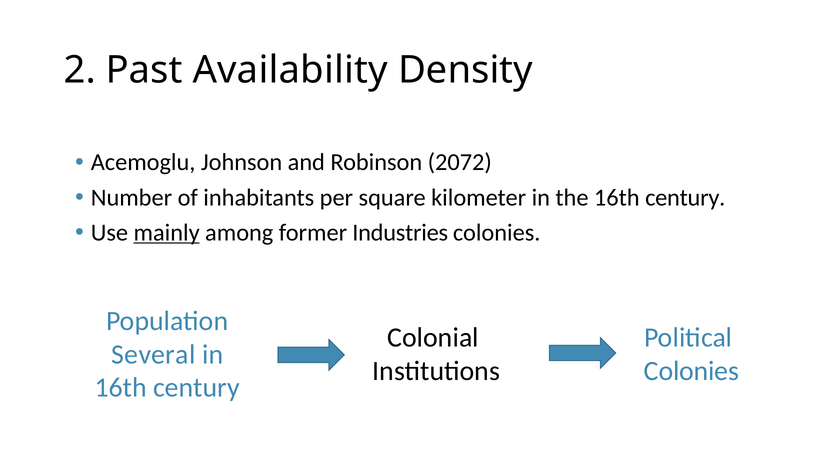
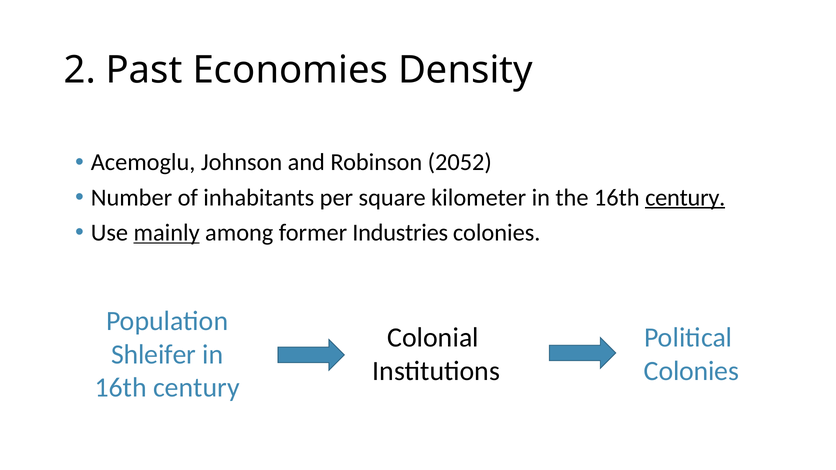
Availability: Availability -> Economies
2072: 2072 -> 2052
century at (685, 198) underline: none -> present
Several: Several -> Shleifer
